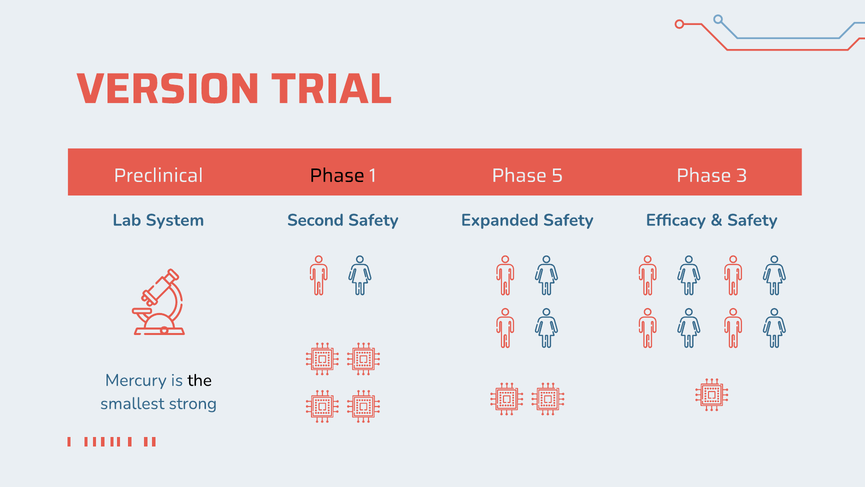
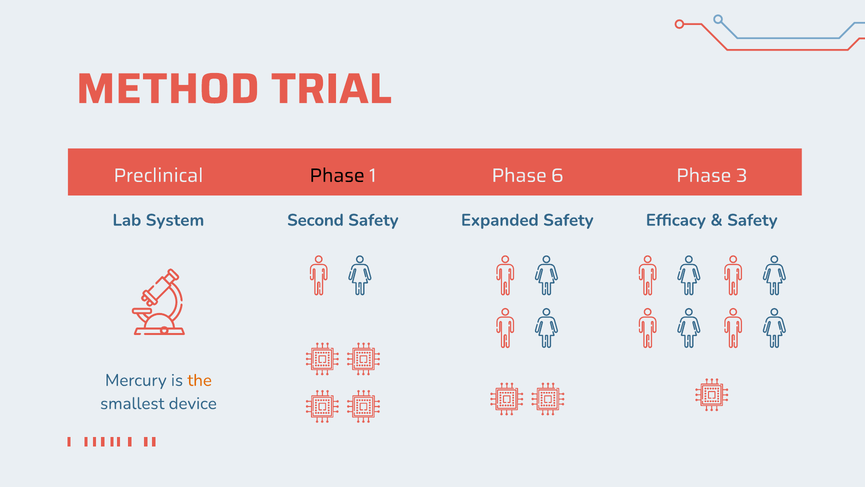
VERSION: VERSION -> METHOD
5: 5 -> 6
the colour: black -> orange
strong: strong -> device
